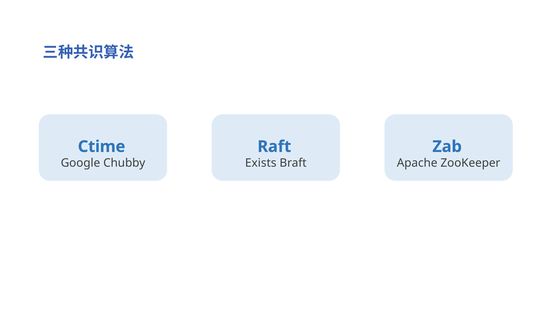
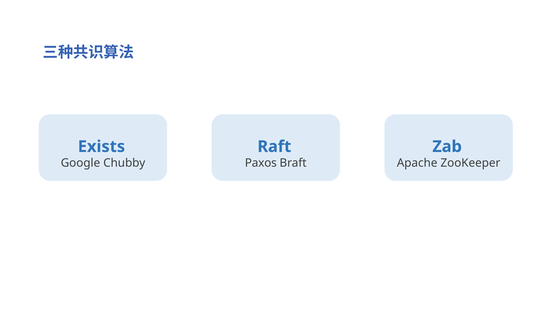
Ctime: Ctime -> Exists
Exists: Exists -> Paxos
